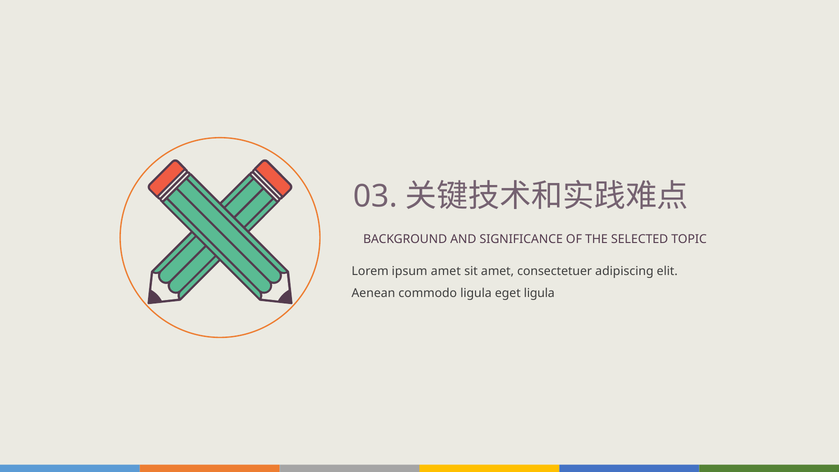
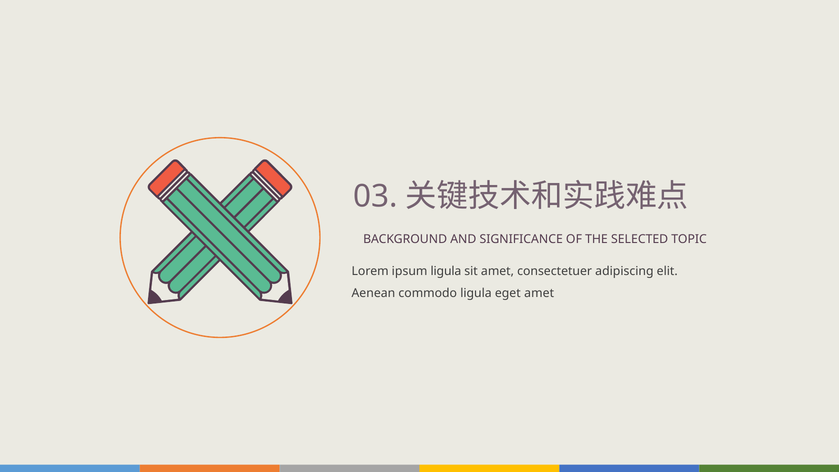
ipsum amet: amet -> ligula
eget ligula: ligula -> amet
